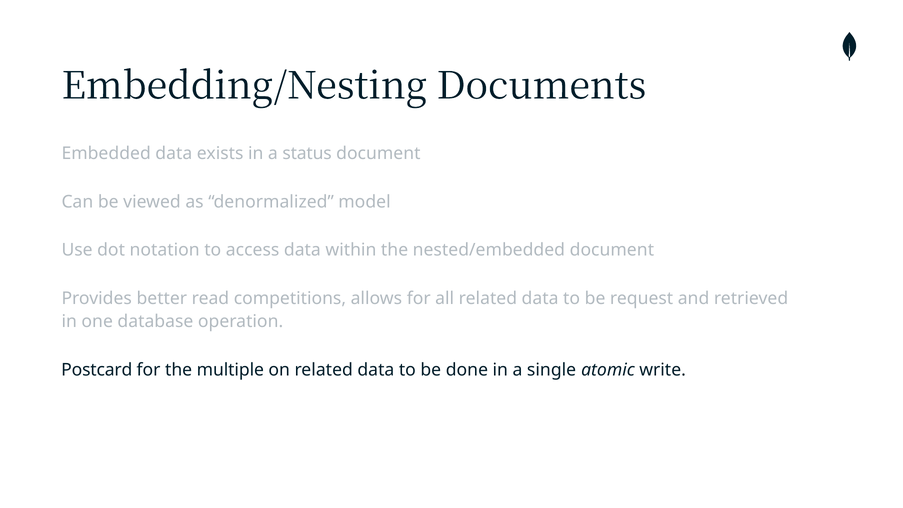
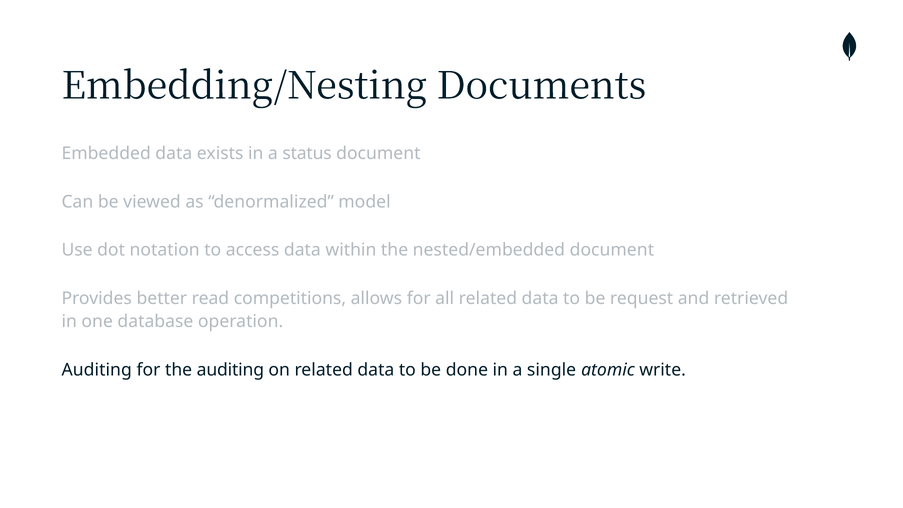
Postcard at (97, 370): Postcard -> Auditing
the multiple: multiple -> auditing
